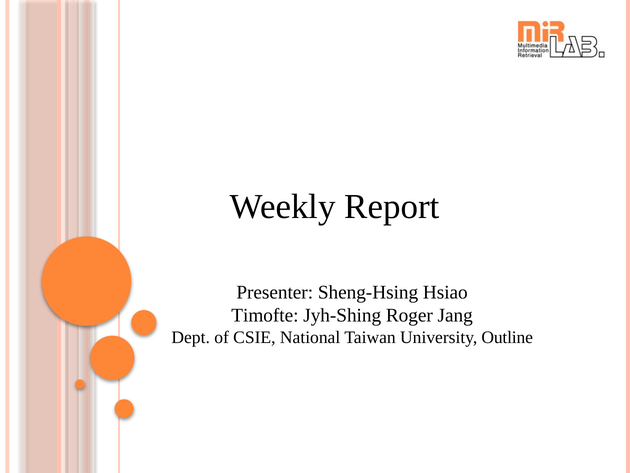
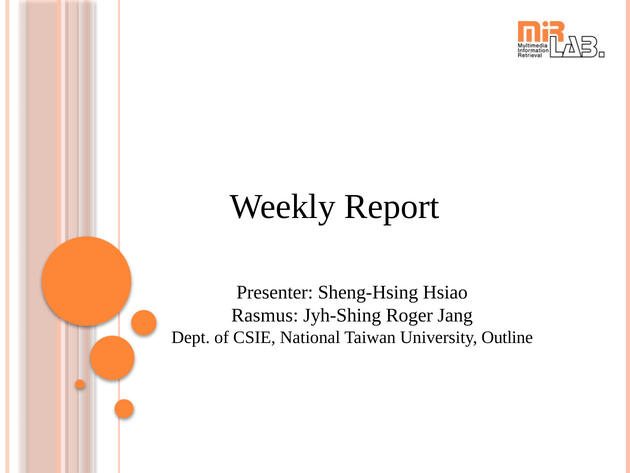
Timofte: Timofte -> Rasmus
